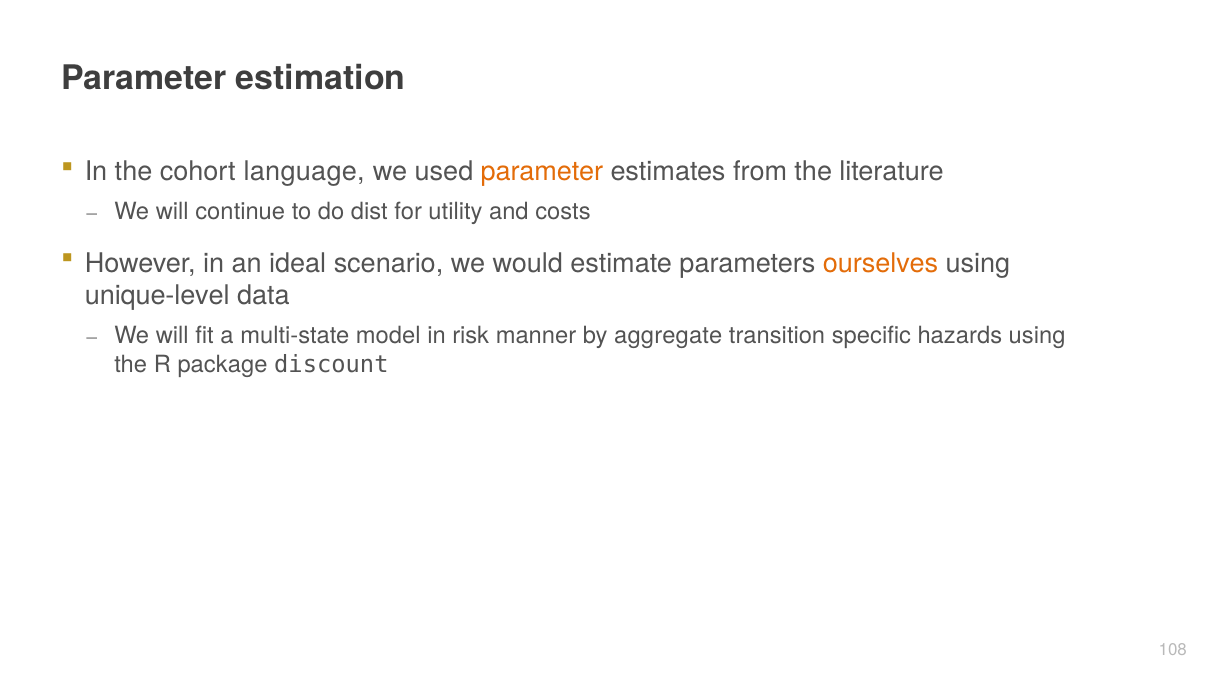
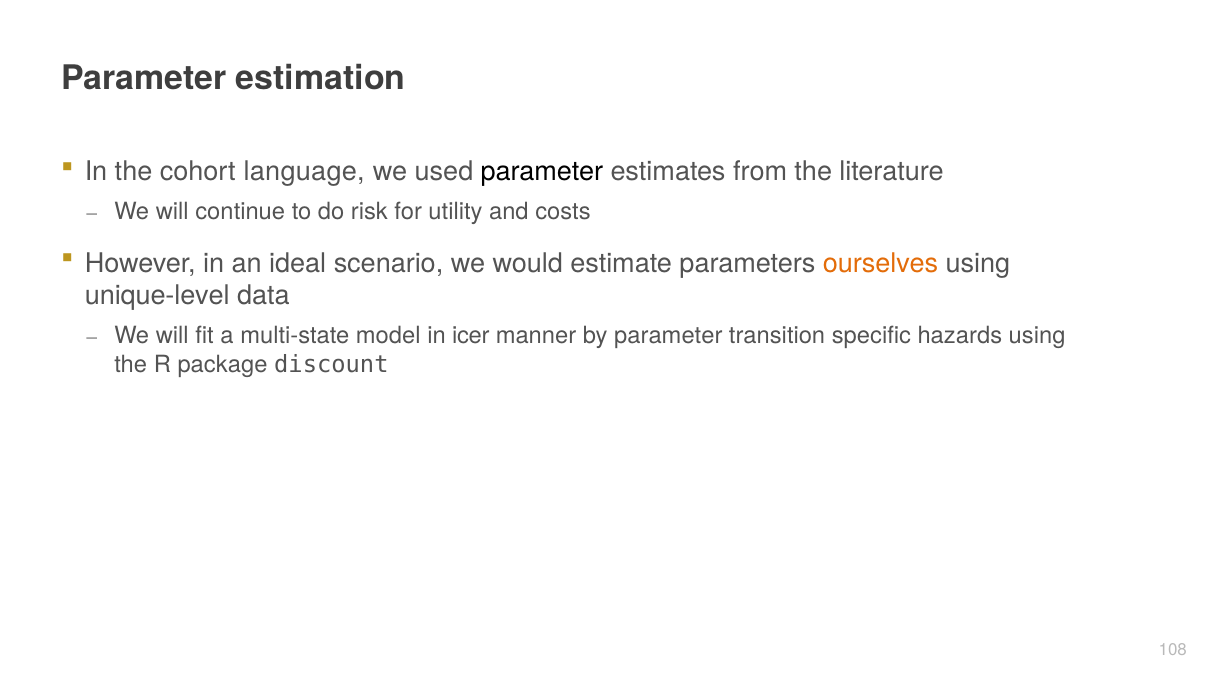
parameter at (542, 172) colour: orange -> black
dist: dist -> risk
risk: risk -> icer
by aggregate: aggregate -> parameter
